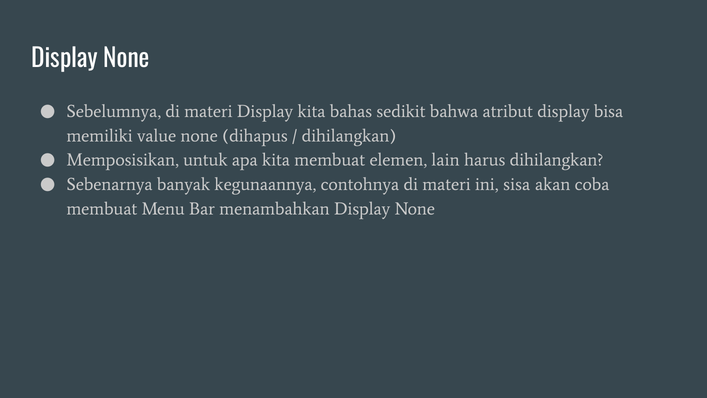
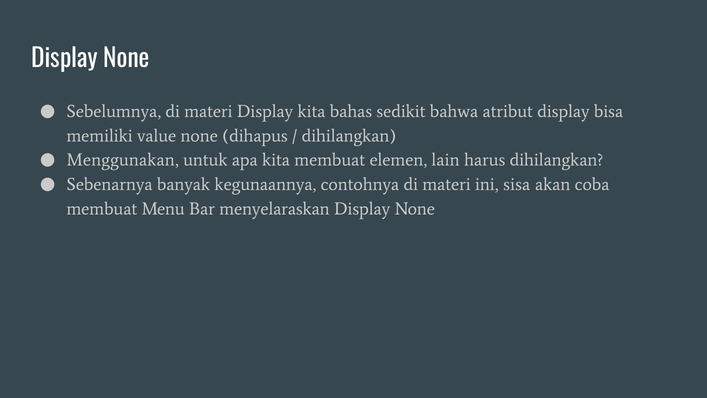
Memposisikan: Memposisikan -> Menggunakan
menambahkan: menambahkan -> menyelaraskan
